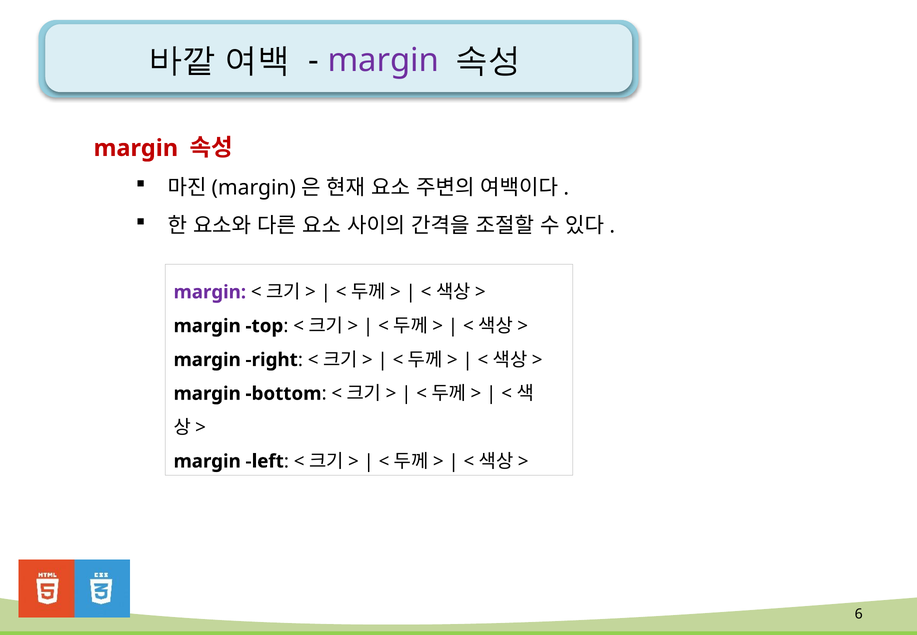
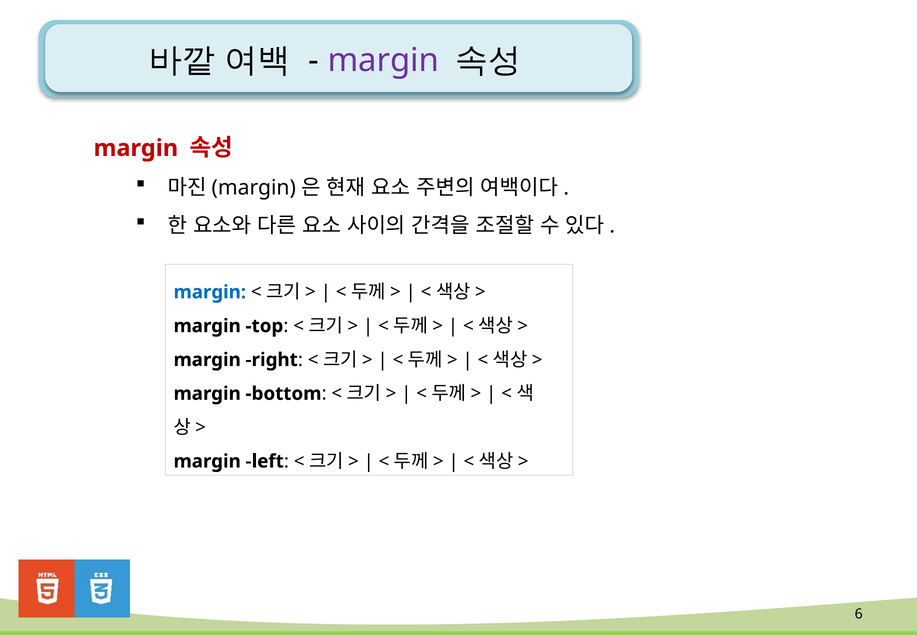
margin at (210, 292) colour: purple -> blue
